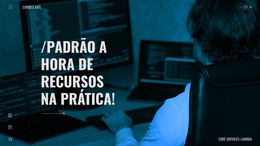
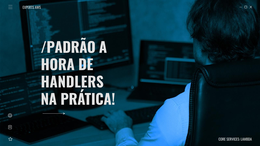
RECURSOS: RECURSOS -> HANDLERS
